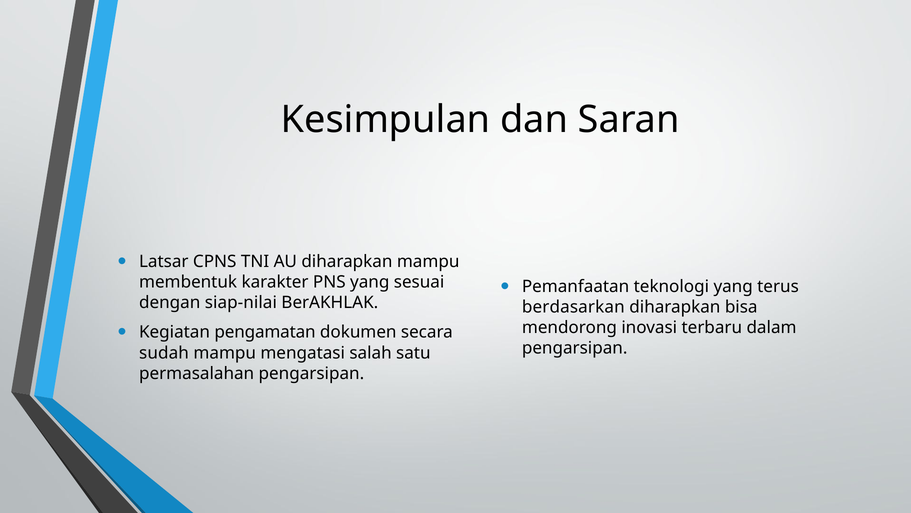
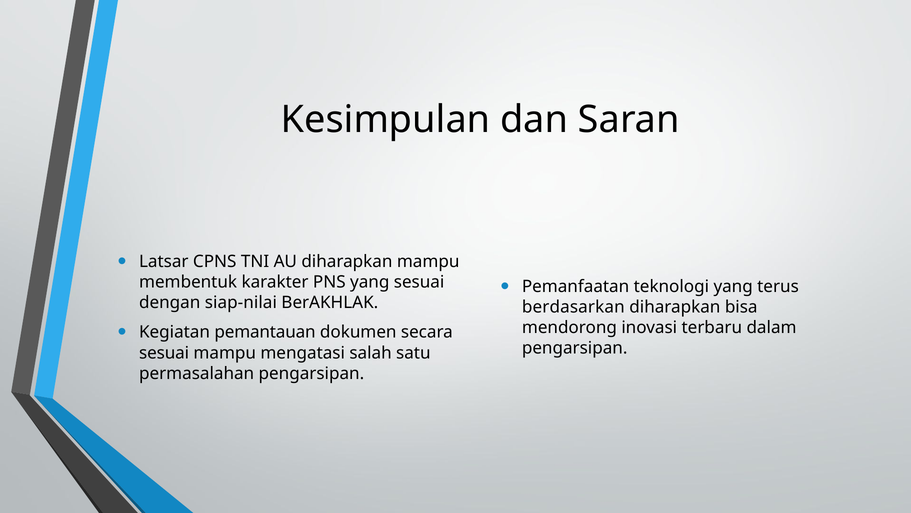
pengamatan: pengamatan -> pemantauan
sudah at (164, 352): sudah -> sesuai
